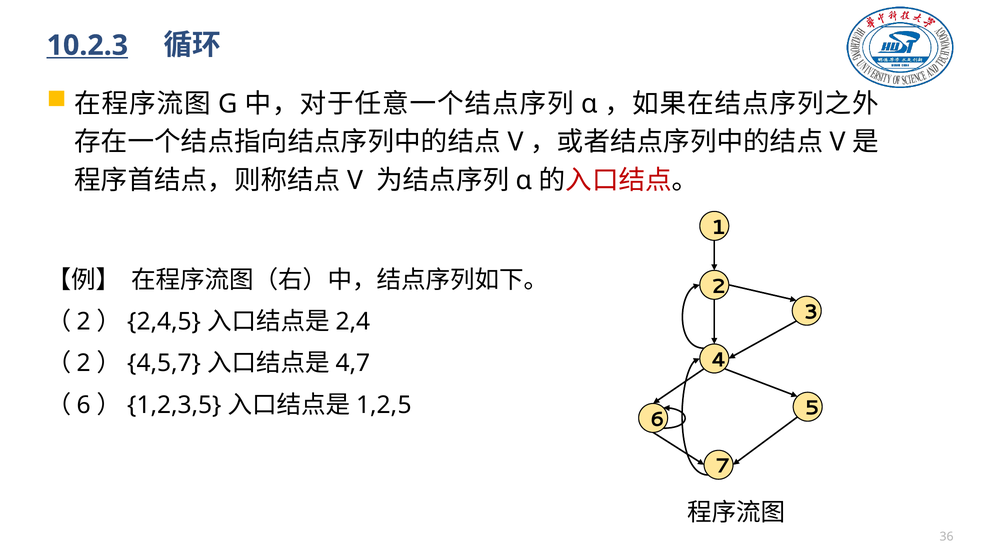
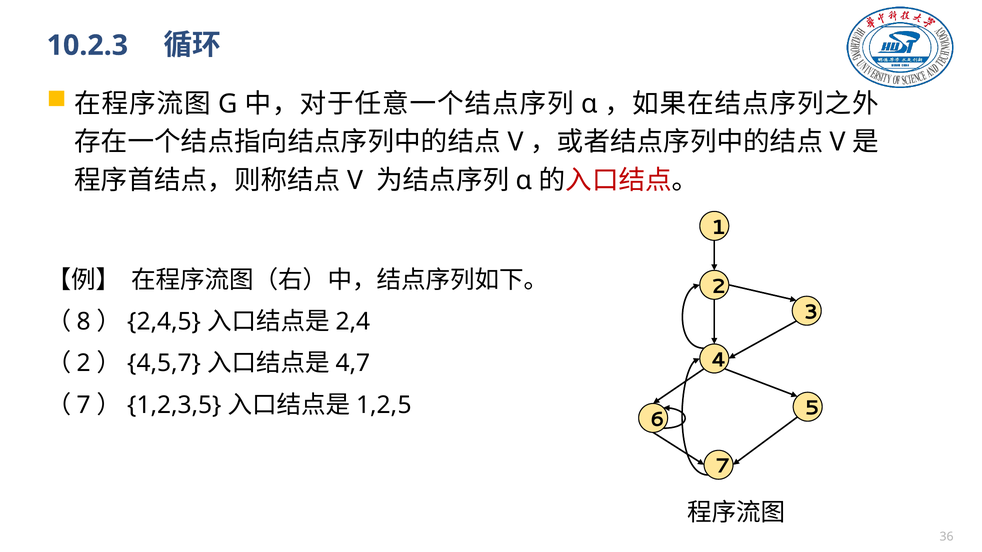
10.2.3 underline: present -> none
2 at (84, 322): 2 -> 8
6 at (84, 405): 6 -> 7
